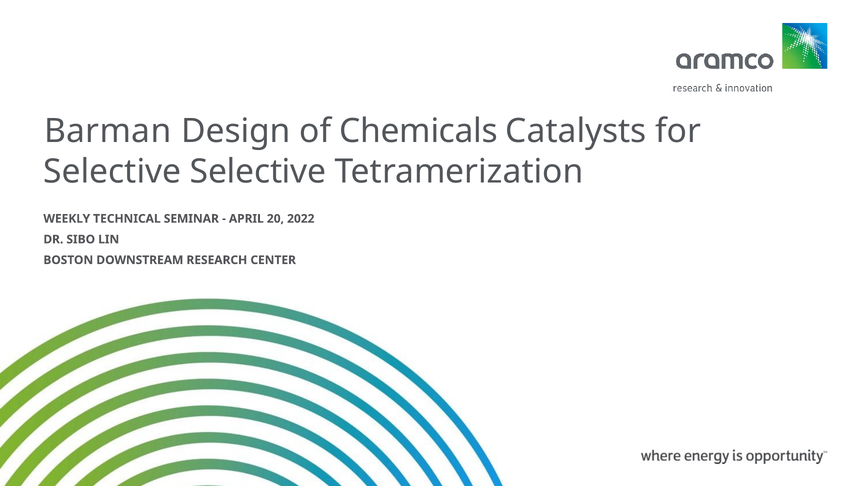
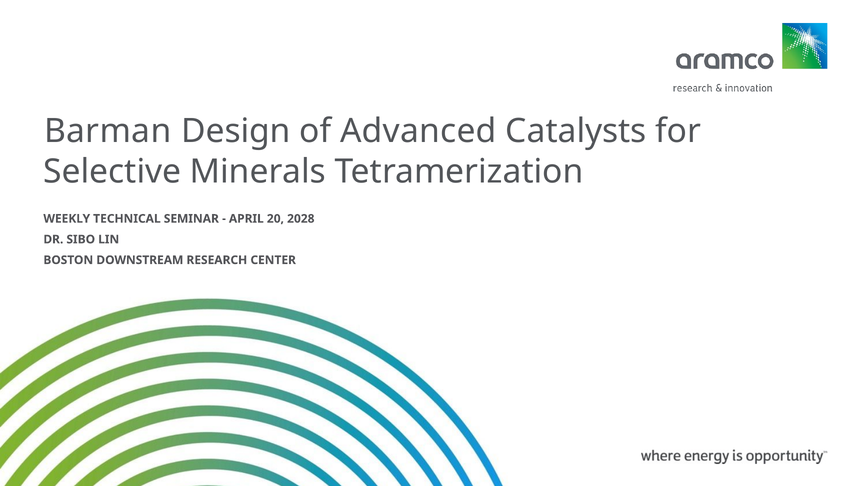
Chemicals: Chemicals -> Advanced
Selective Selective: Selective -> Minerals
2022: 2022 -> 2028
